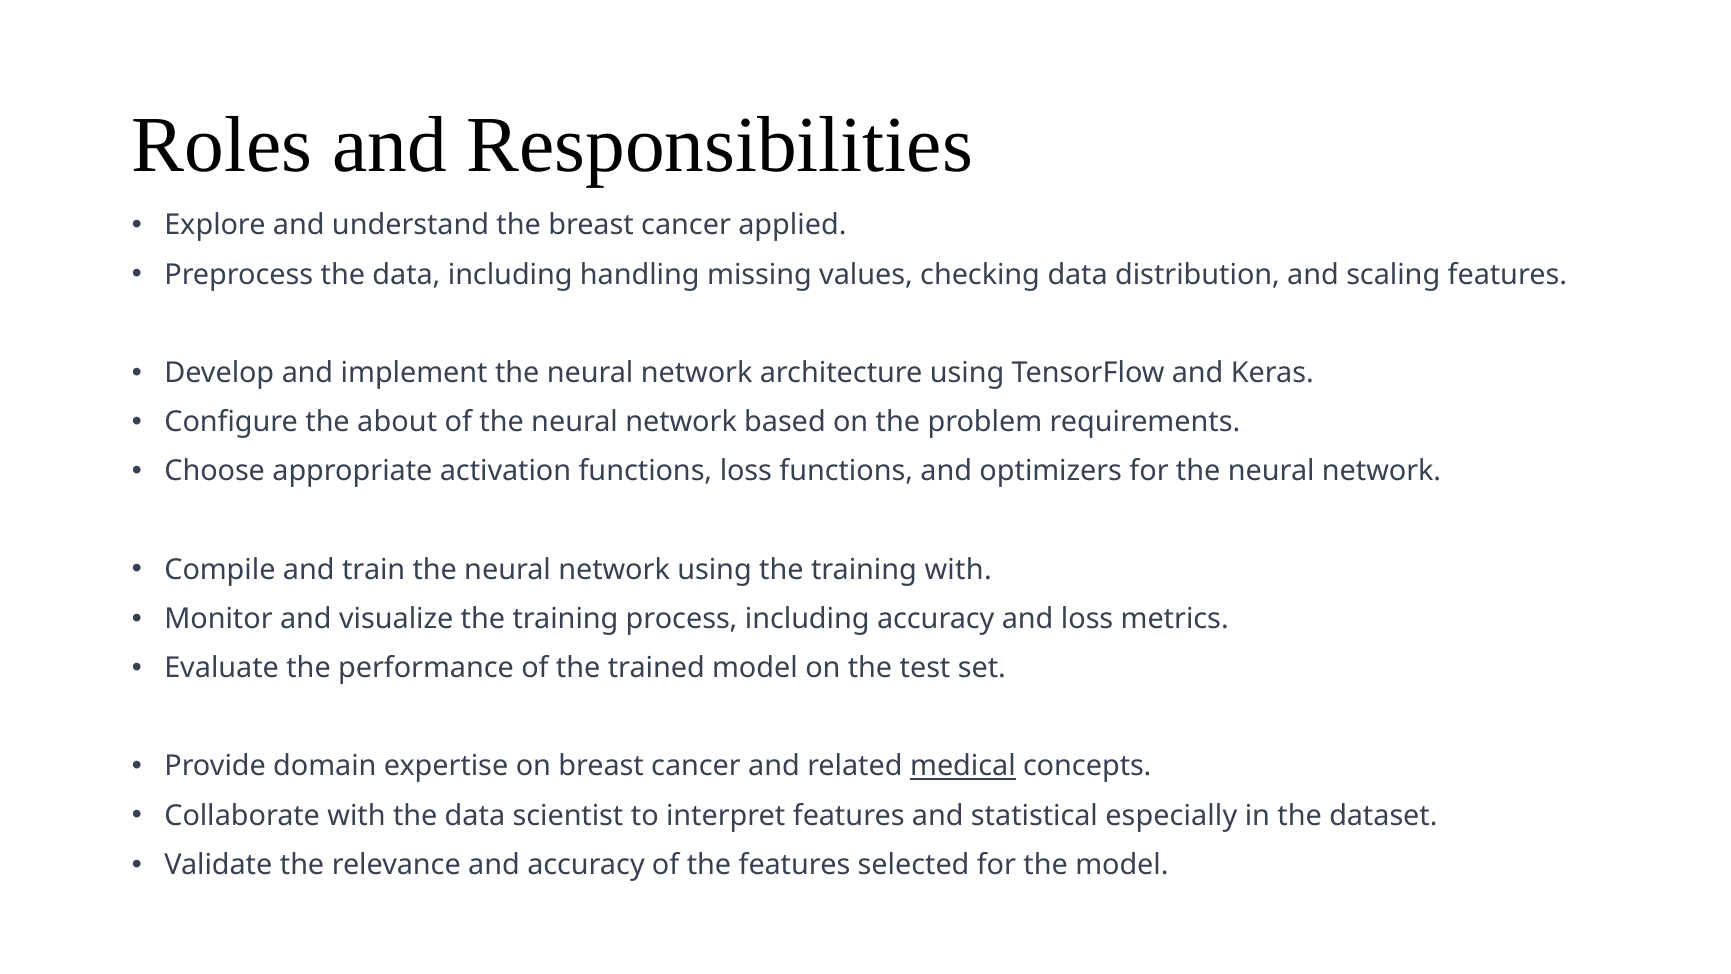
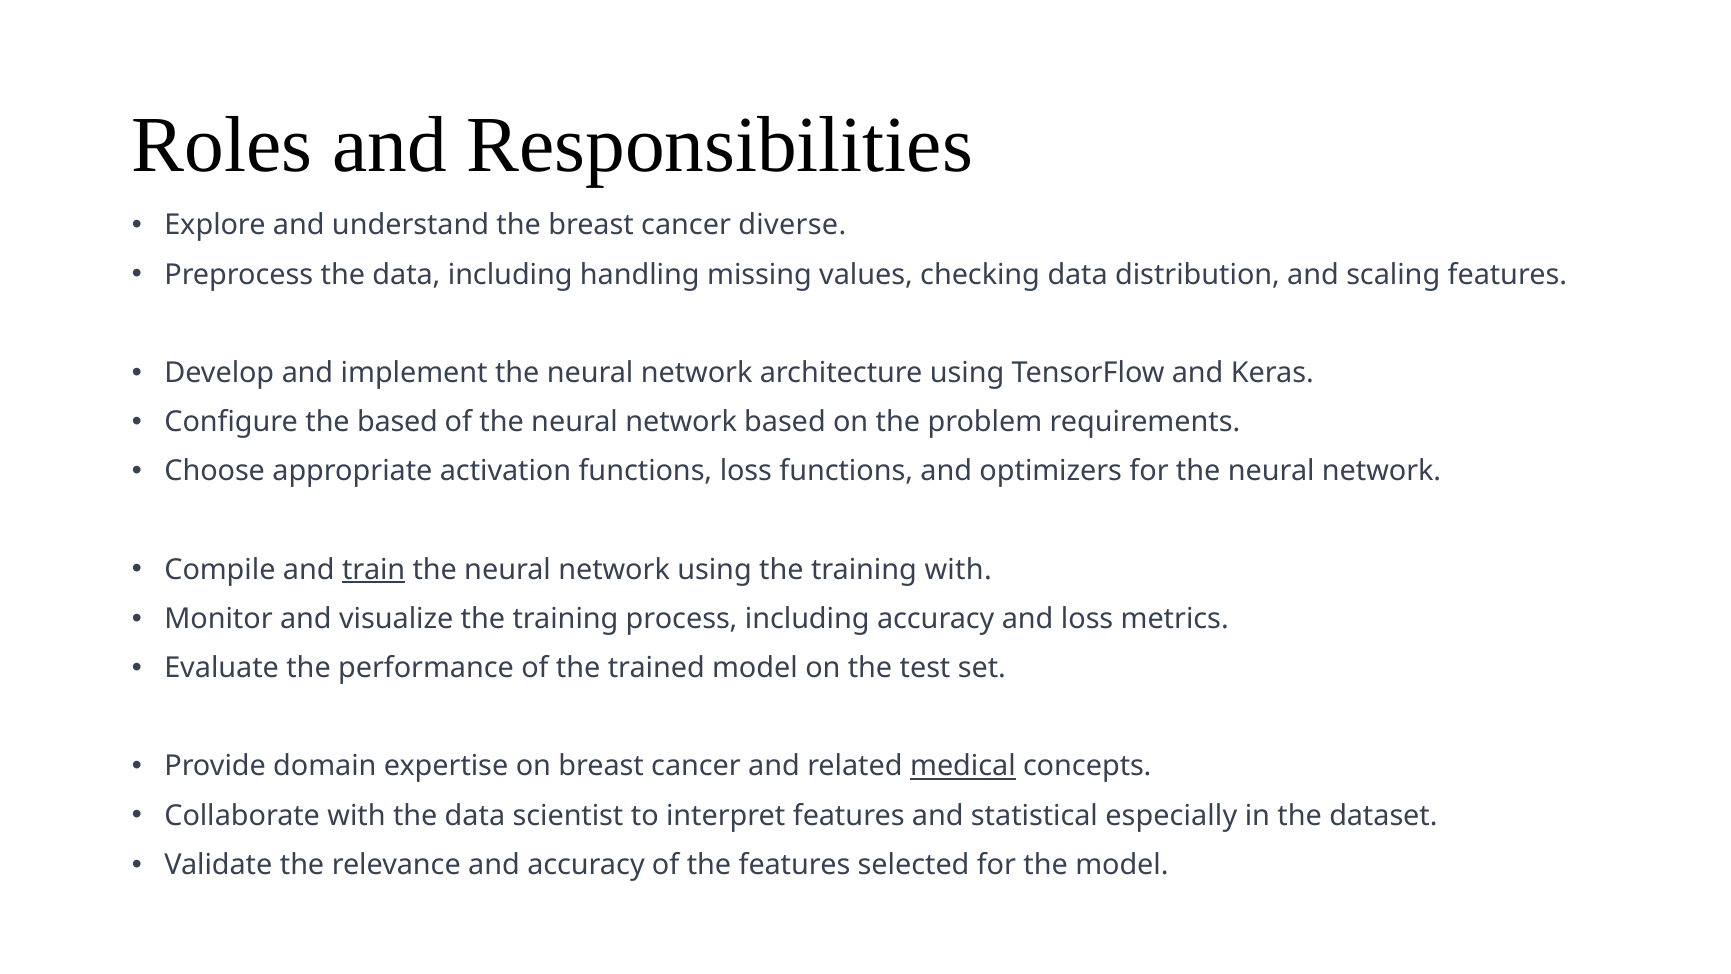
applied: applied -> diverse
the about: about -> based
train underline: none -> present
